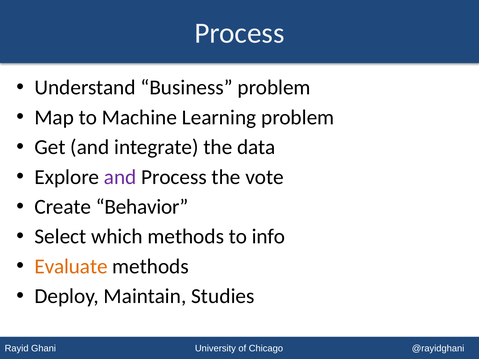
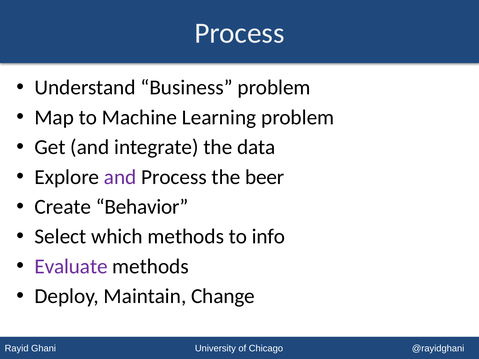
vote: vote -> beer
Evaluate colour: orange -> purple
Studies: Studies -> Change
